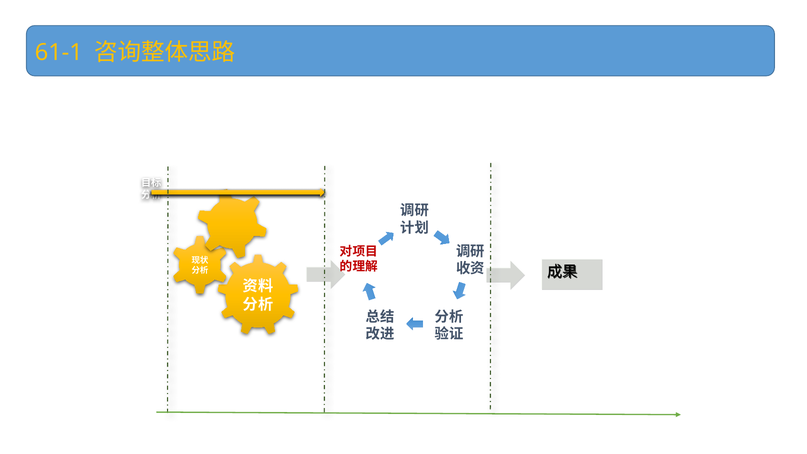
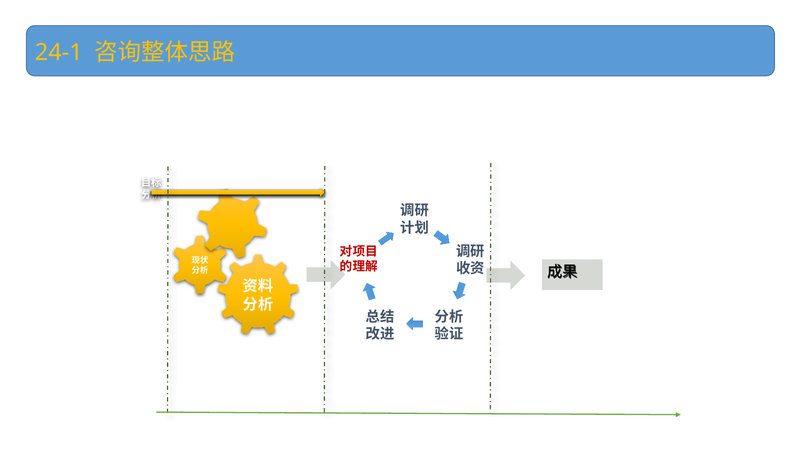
61-1: 61-1 -> 24-1
